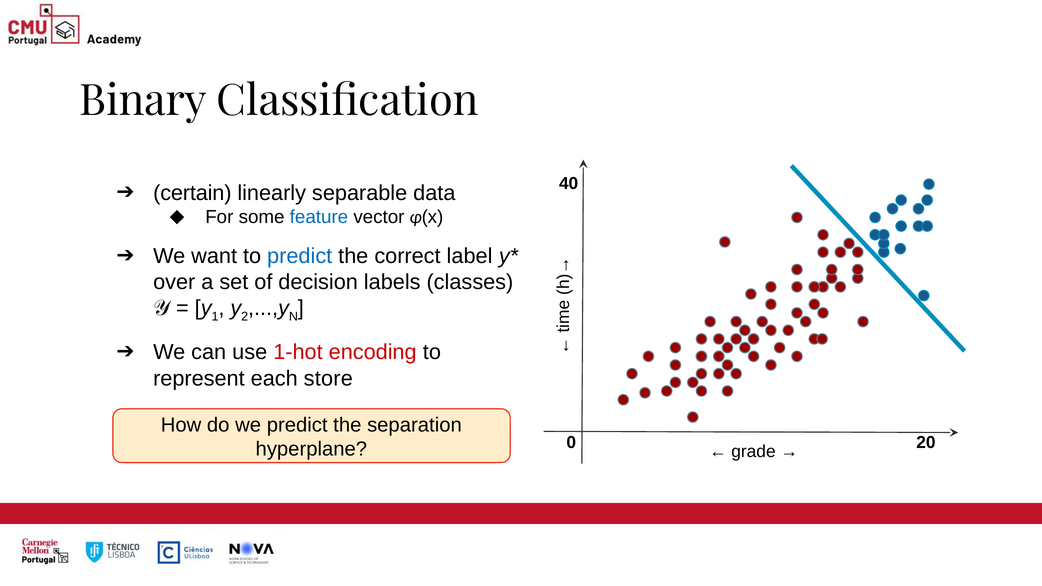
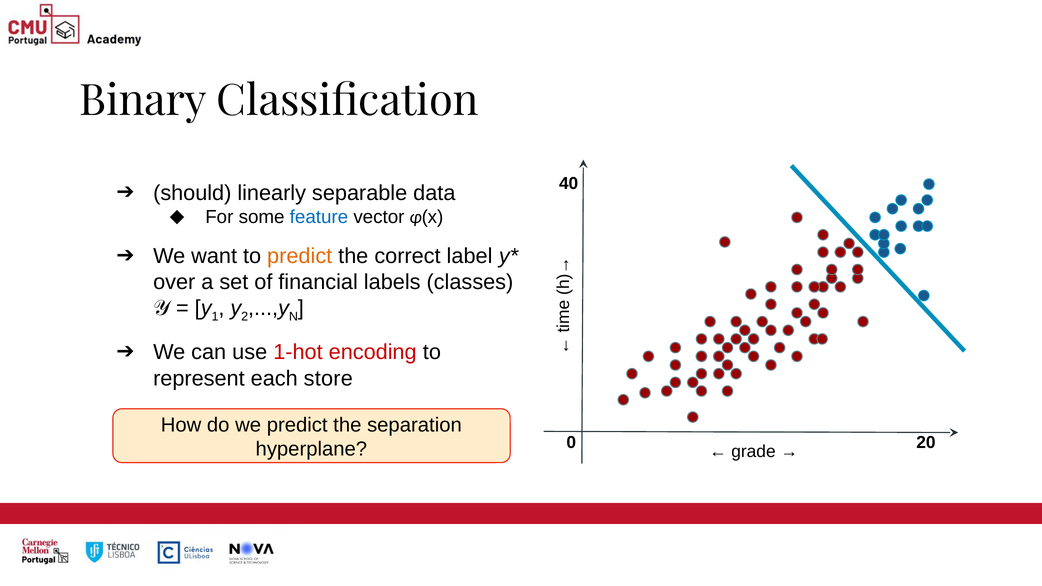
certain: certain -> should
predict at (300, 256) colour: blue -> orange
decision: decision -> financial
